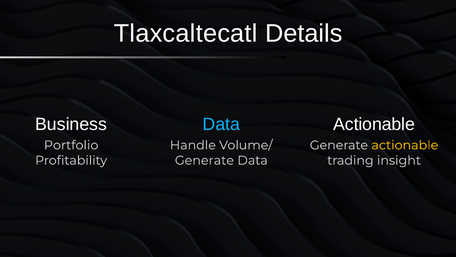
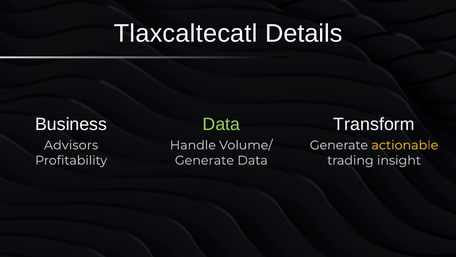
Data at (221, 124) colour: light blue -> light green
Actionable at (374, 124): Actionable -> Transform
Portfolio: Portfolio -> Advisors
